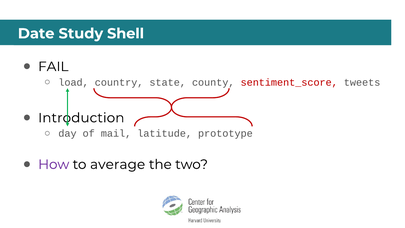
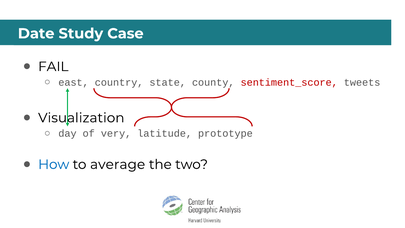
Shell: Shell -> Case
load: load -> east
Introduction: Introduction -> Visualization
mail: mail -> very
How colour: purple -> blue
